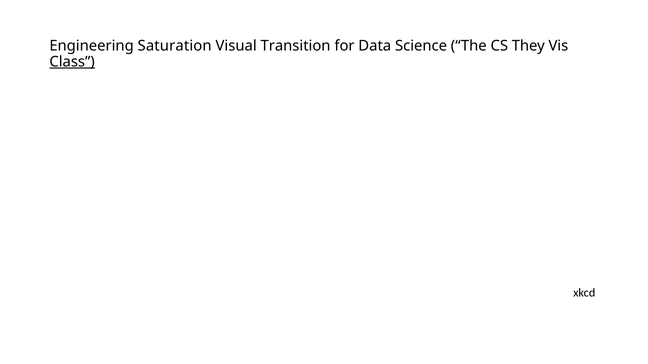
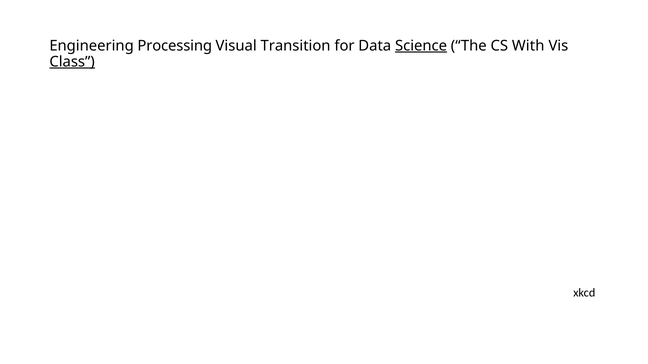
Saturation: Saturation -> Processing
Science underline: none -> present
They: They -> With
